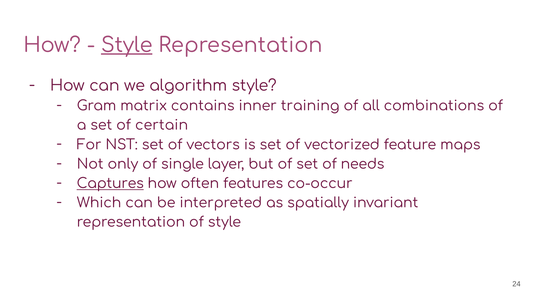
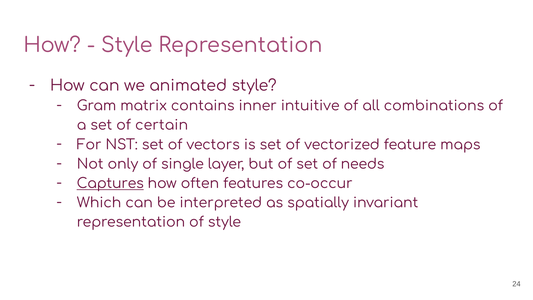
Style at (127, 45) underline: present -> none
algorithm: algorithm -> animated
training: training -> intuitive
